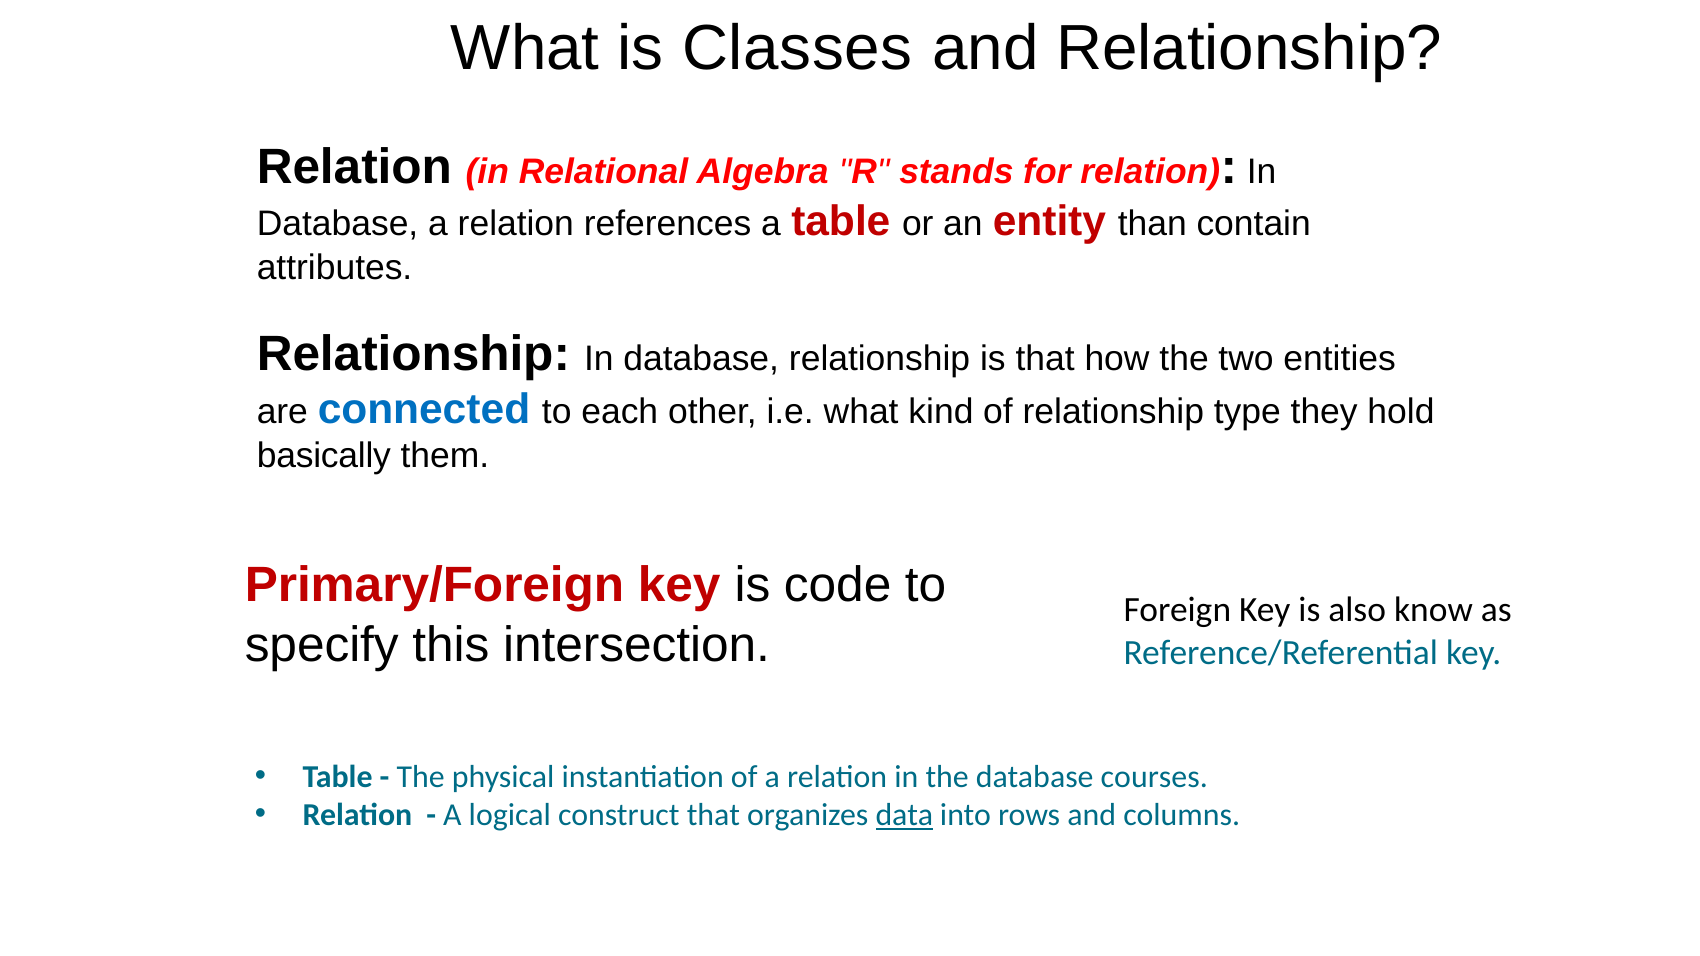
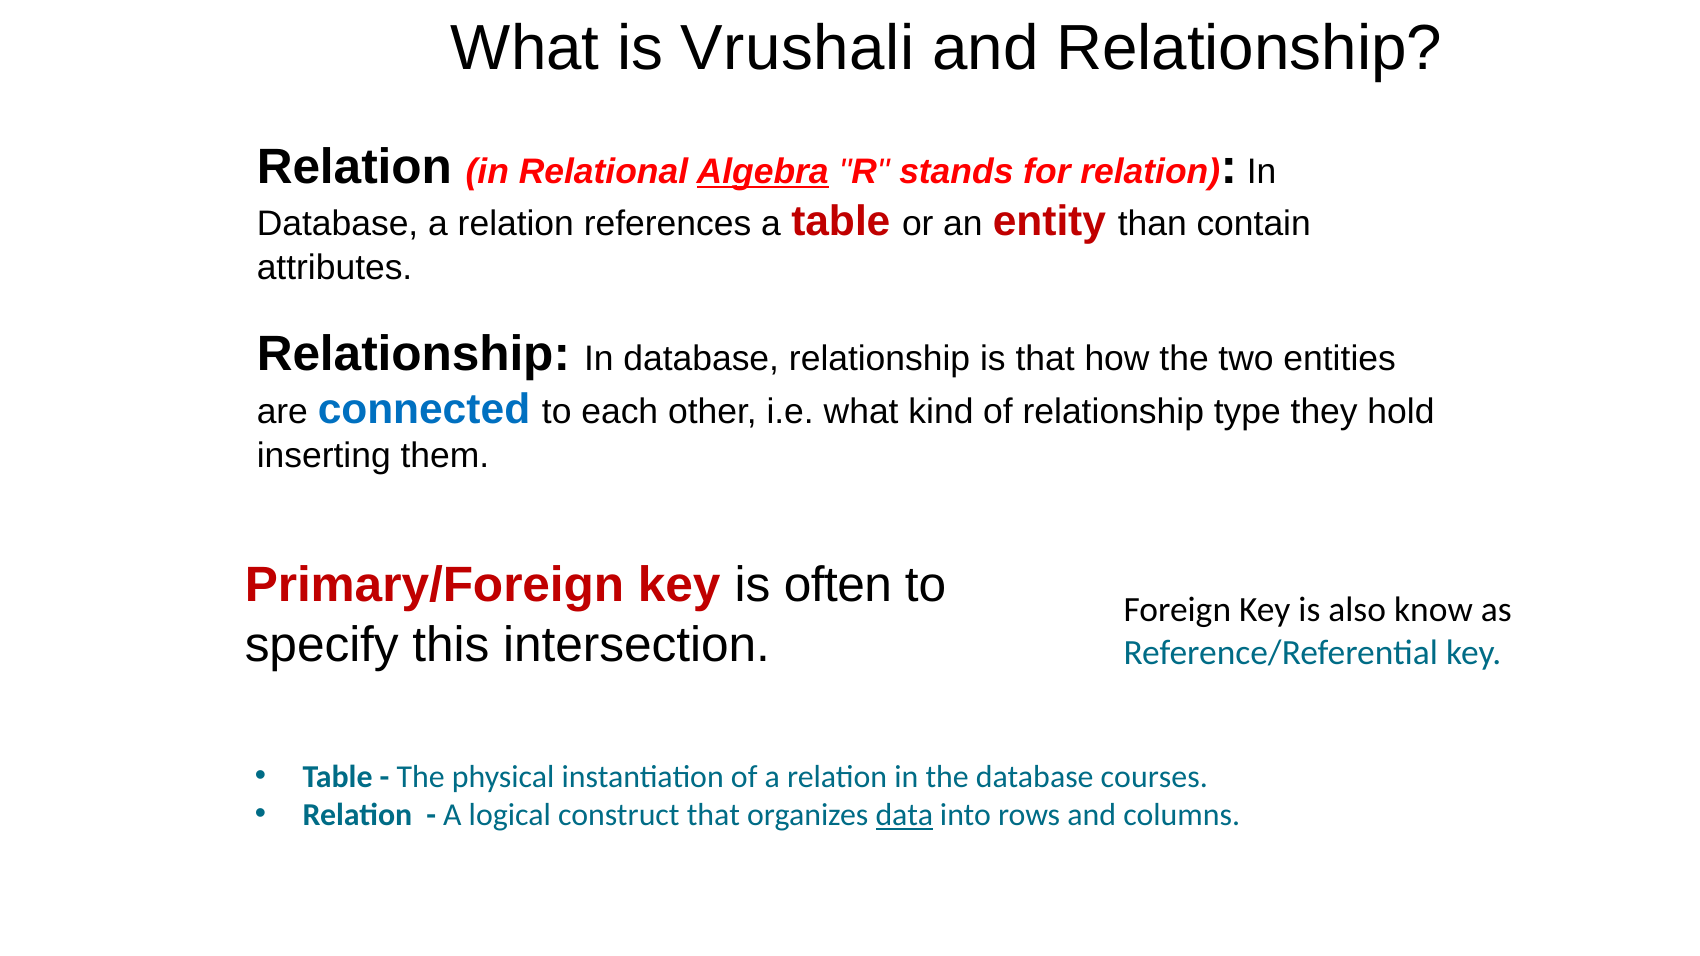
Classes: Classes -> Vrushali
Algebra underline: none -> present
basically: basically -> inserting
code: code -> often
